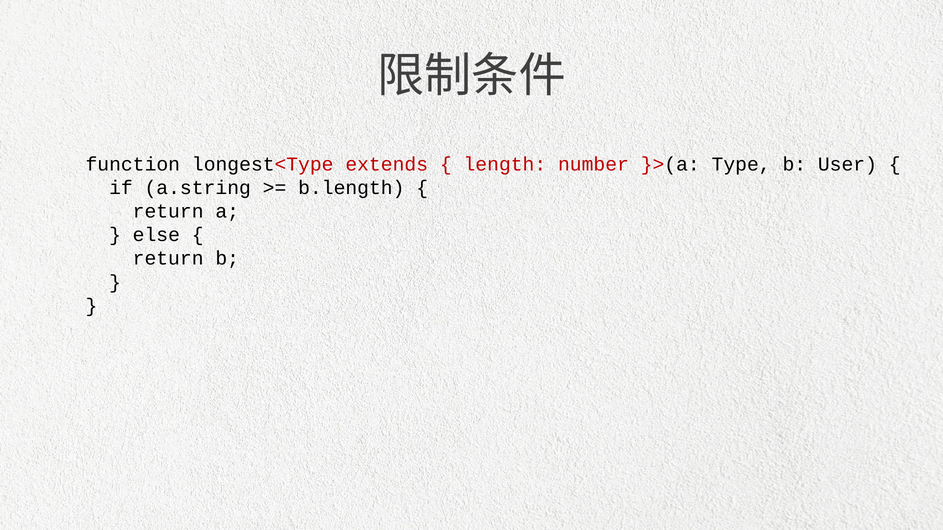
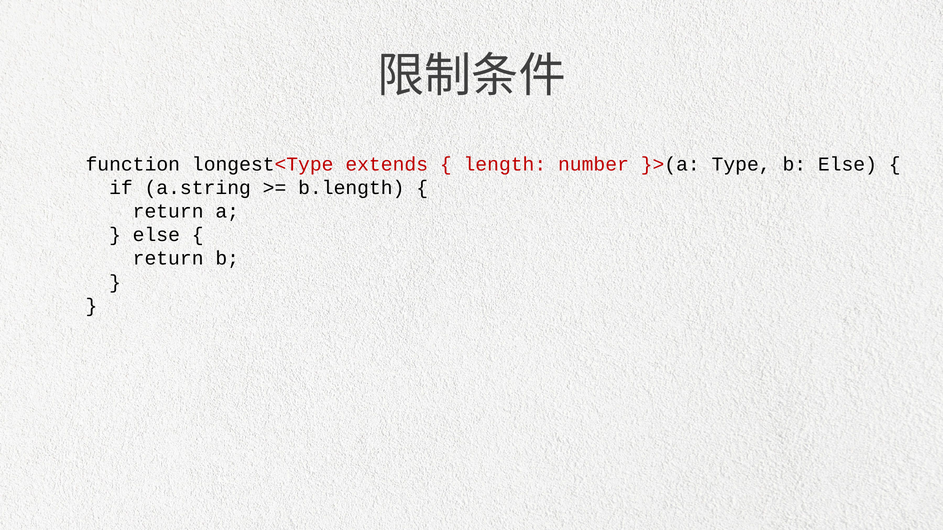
b User: User -> Else
